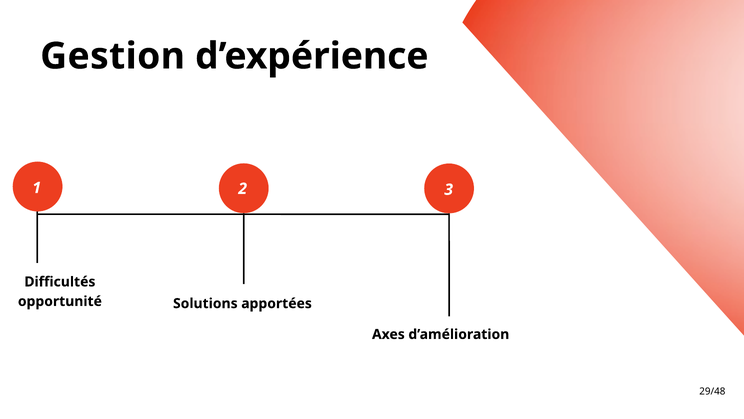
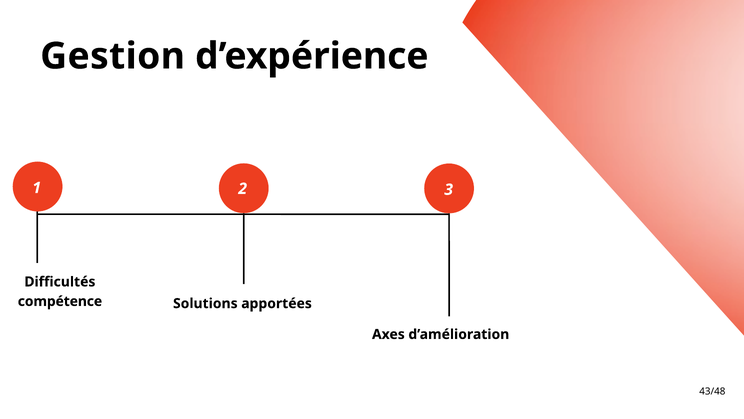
opportunité: opportunité -> compétence
29/48: 29/48 -> 43/48
